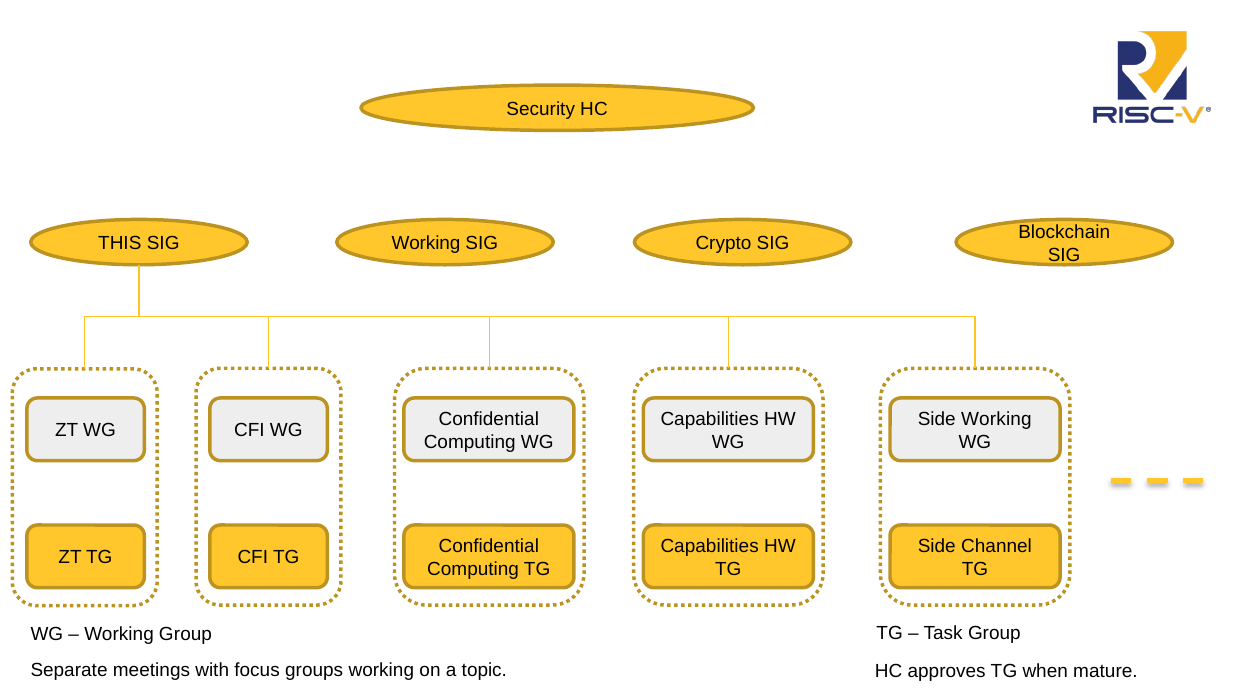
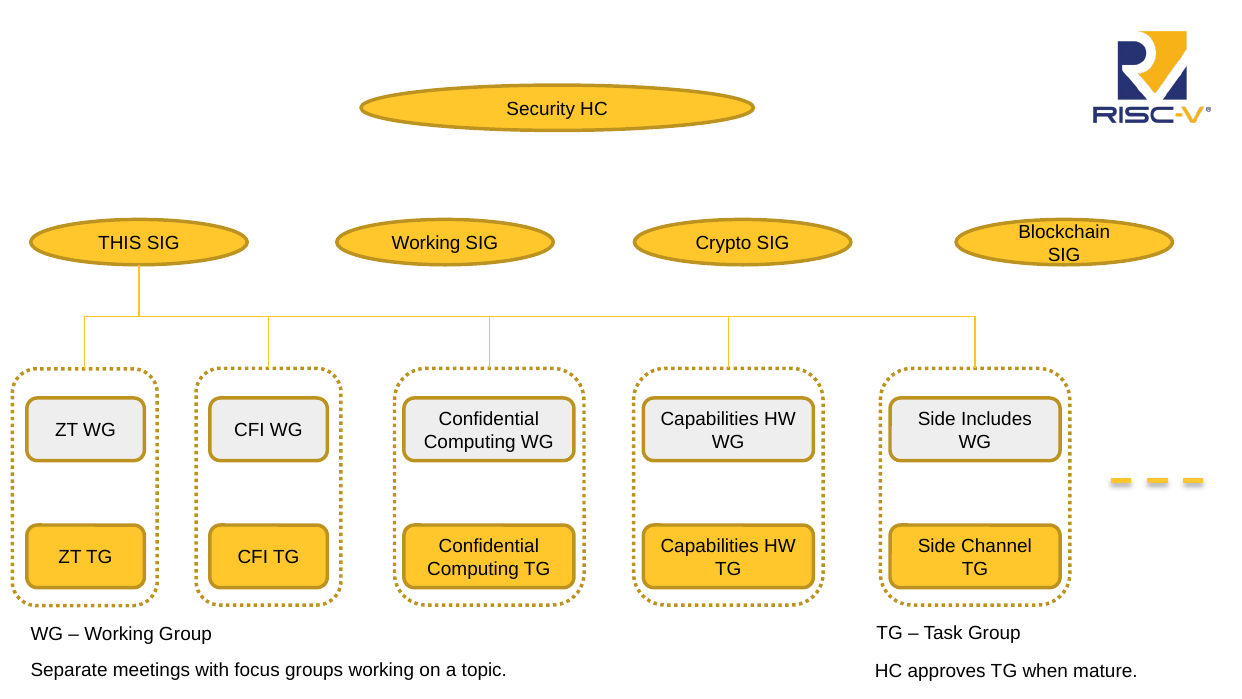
Side Working: Working -> Includes
